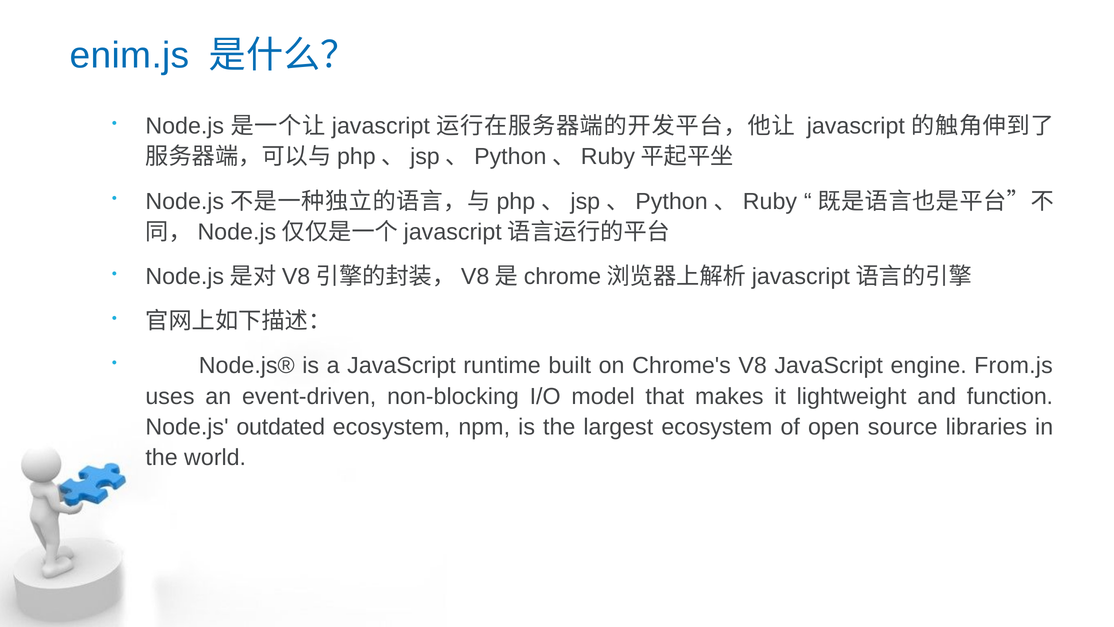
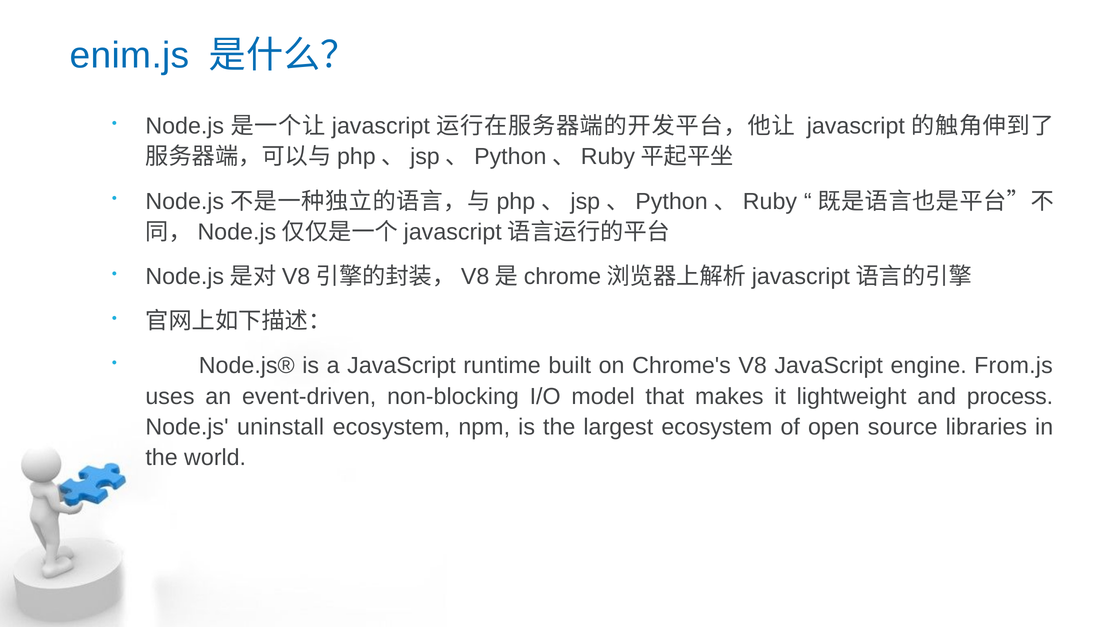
function: function -> process
outdated: outdated -> uninstall
